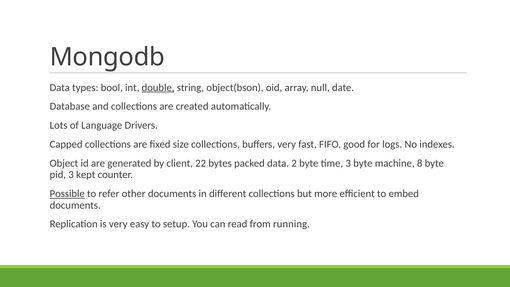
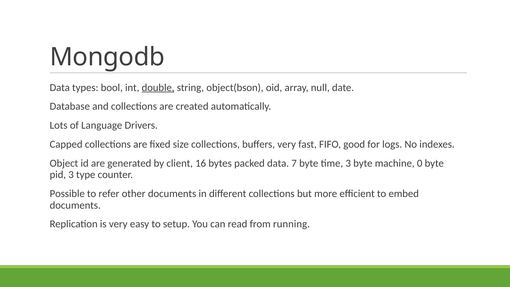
22: 22 -> 16
2: 2 -> 7
8: 8 -> 0
kept: kept -> type
Possible underline: present -> none
